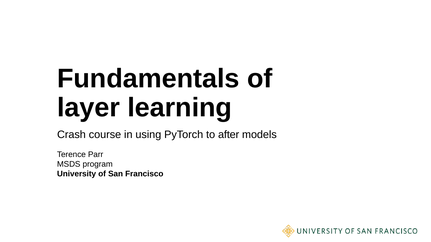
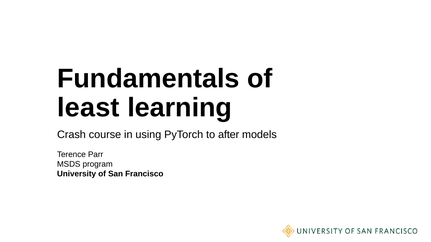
layer: layer -> least
